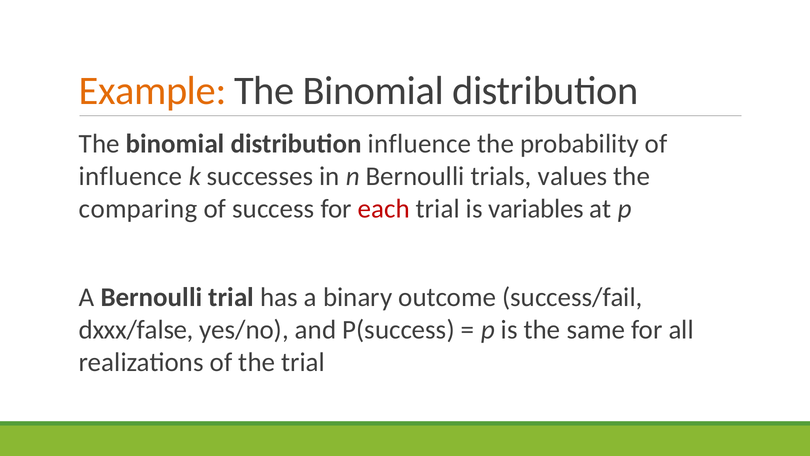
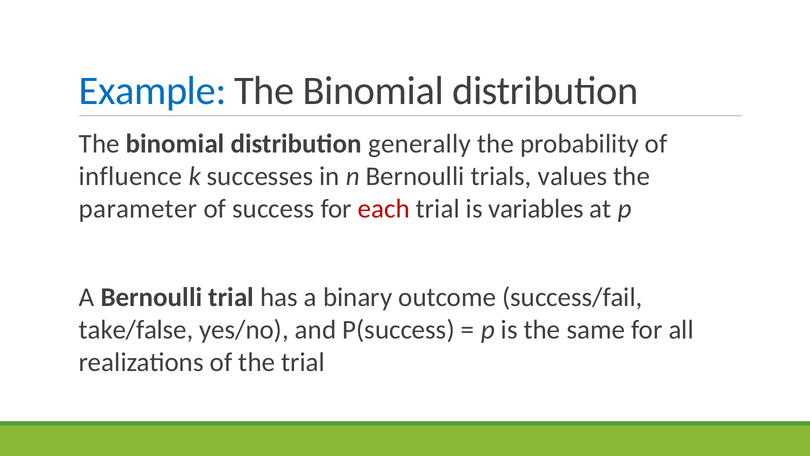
Example colour: orange -> blue
distribution influence: influence -> generally
comparing: comparing -> parameter
dxxx/false: dxxx/false -> take/false
